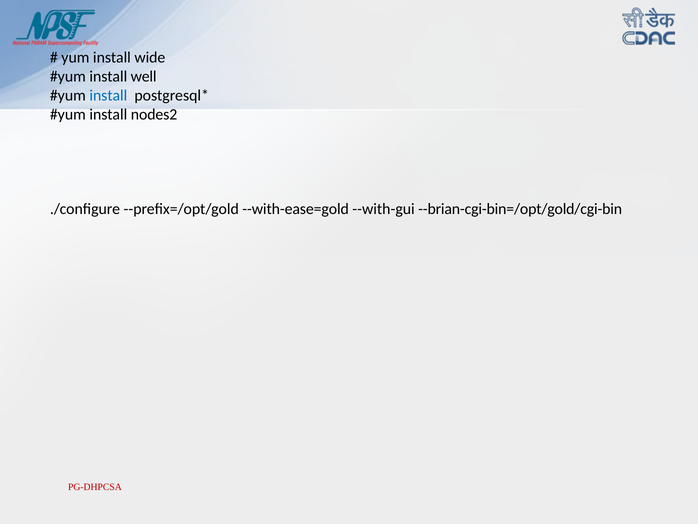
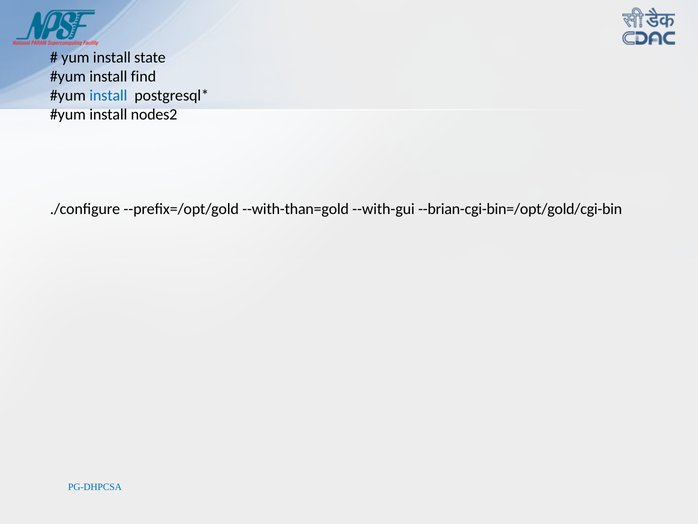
wide: wide -> state
well: well -> find
--with-ease=gold: --with-ease=gold -> --with-than=gold
PG-DHPCSA colour: red -> blue
